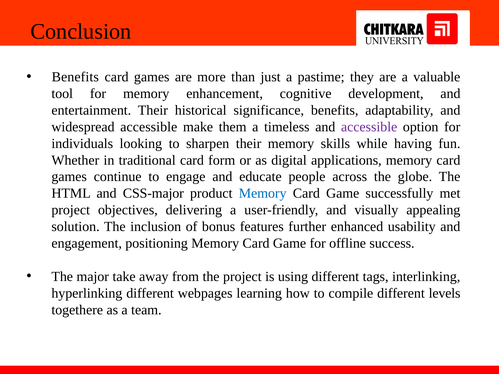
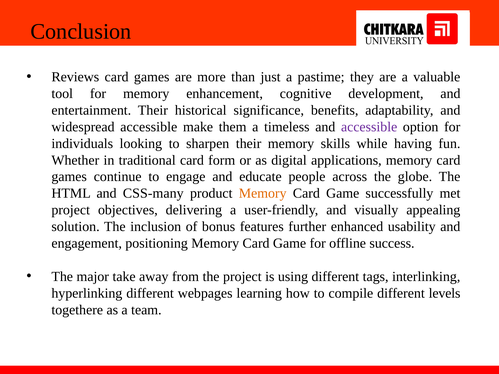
Benefits at (75, 77): Benefits -> Reviews
CSS-major: CSS-major -> CSS-many
Memory at (263, 194) colour: blue -> orange
